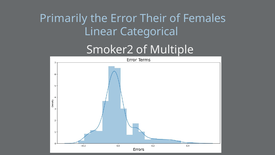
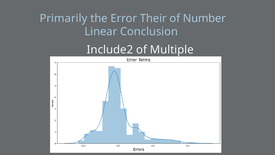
Females: Females -> Number
Categorical: Categorical -> Conclusion
Smoker2: Smoker2 -> Include2
